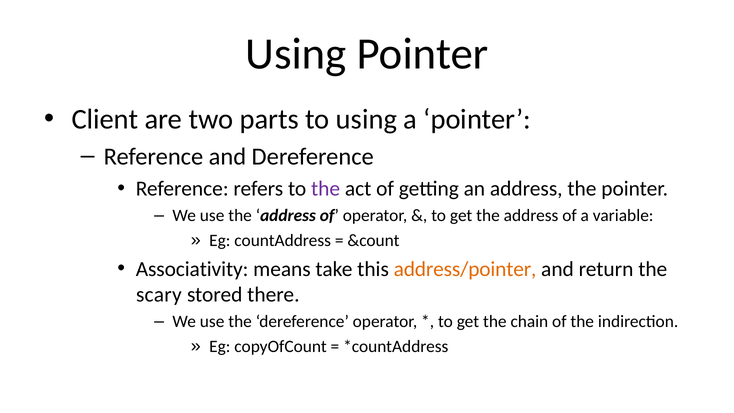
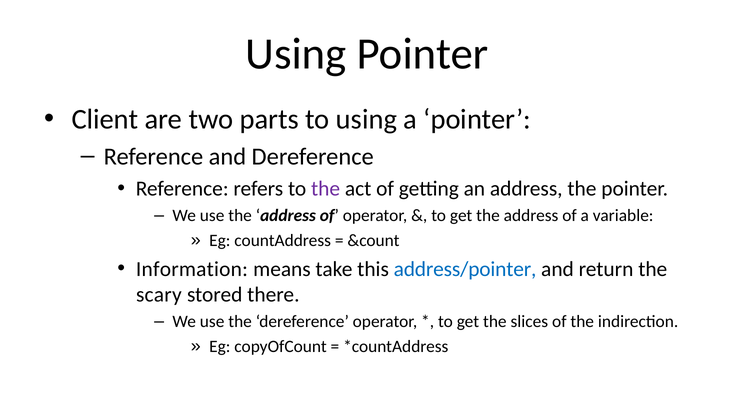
Associativity: Associativity -> Information
address/pointer colour: orange -> blue
chain: chain -> slices
